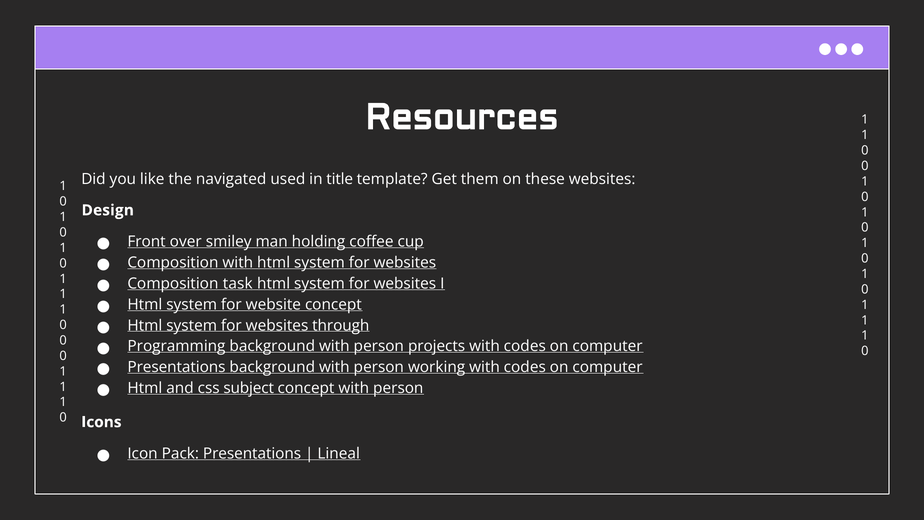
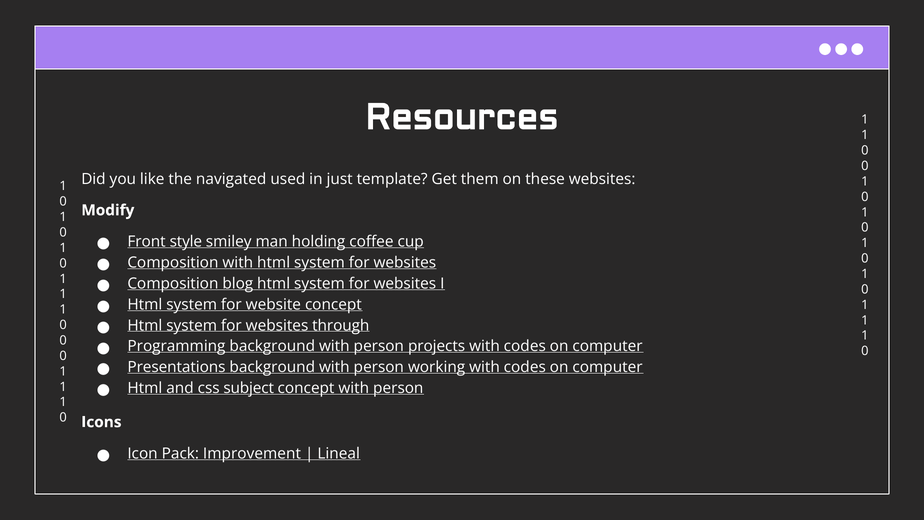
title: title -> just
Design: Design -> Modify
over: over -> style
task: task -> blog
Pack Presentations: Presentations -> Improvement
